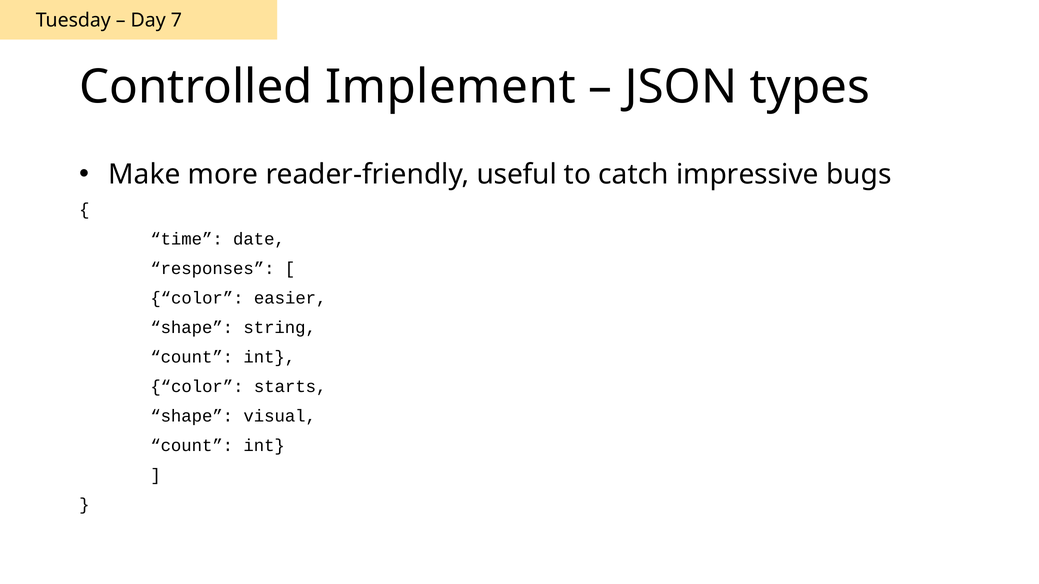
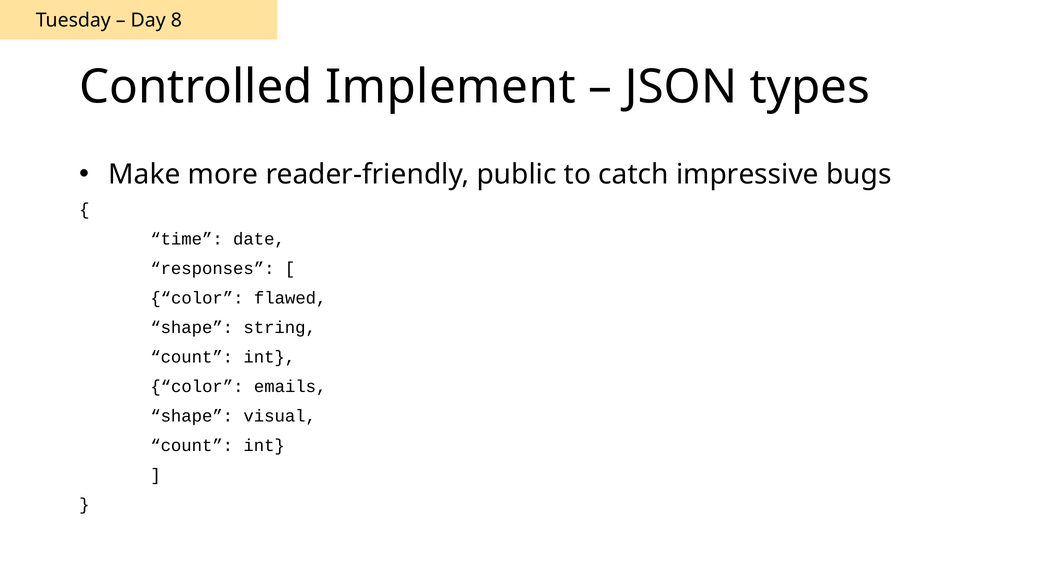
7: 7 -> 8
useful: useful -> public
easier: easier -> flawed
starts: starts -> emails
